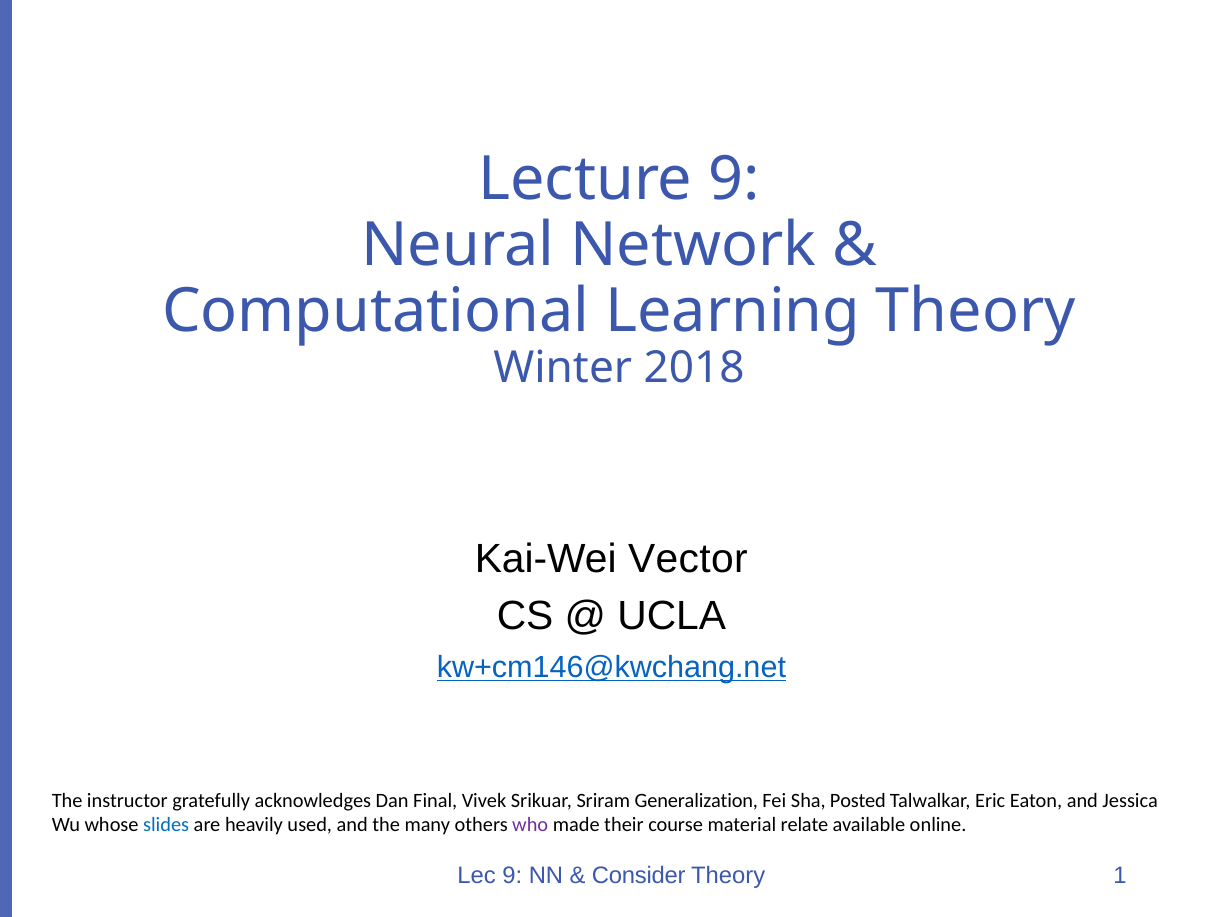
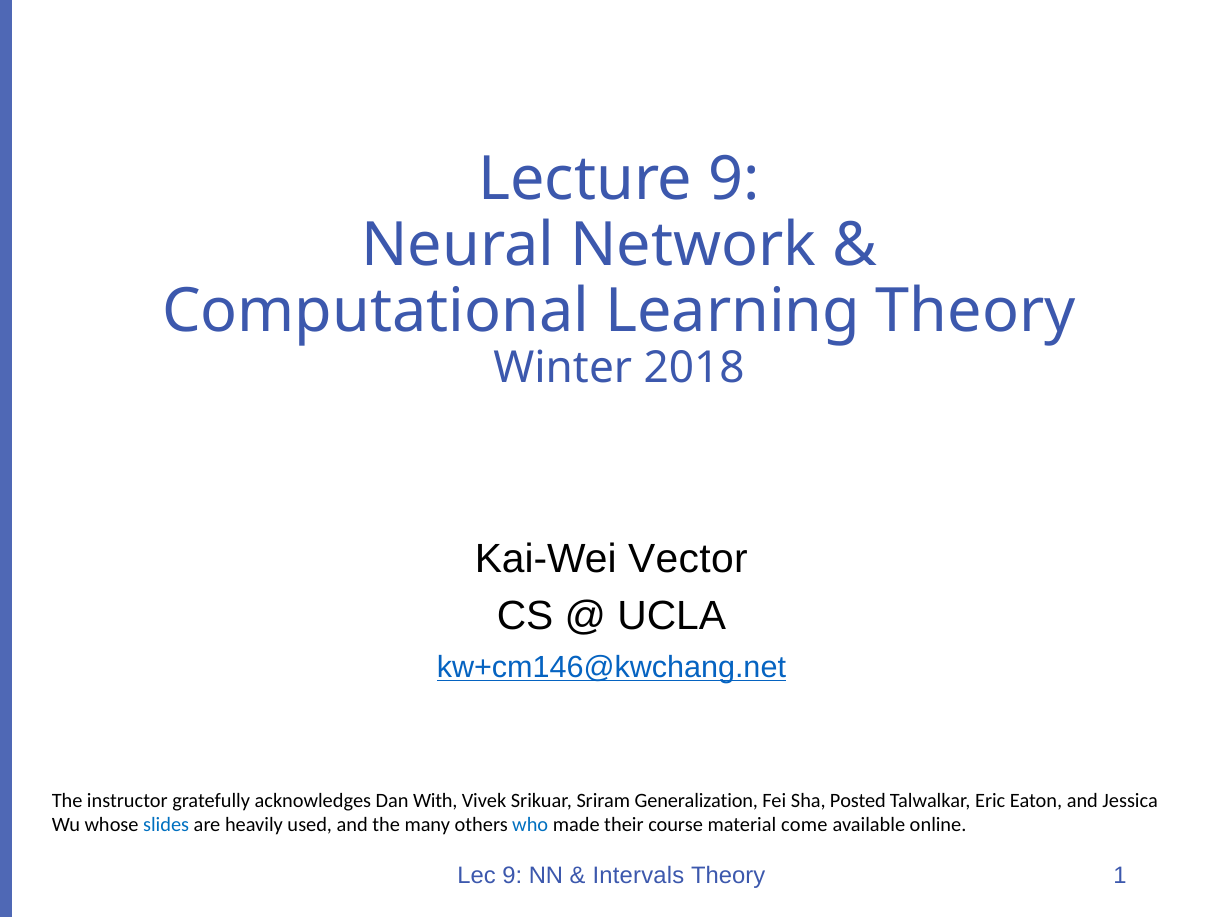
Final: Final -> With
who colour: purple -> blue
relate: relate -> come
Consider: Consider -> Intervals
